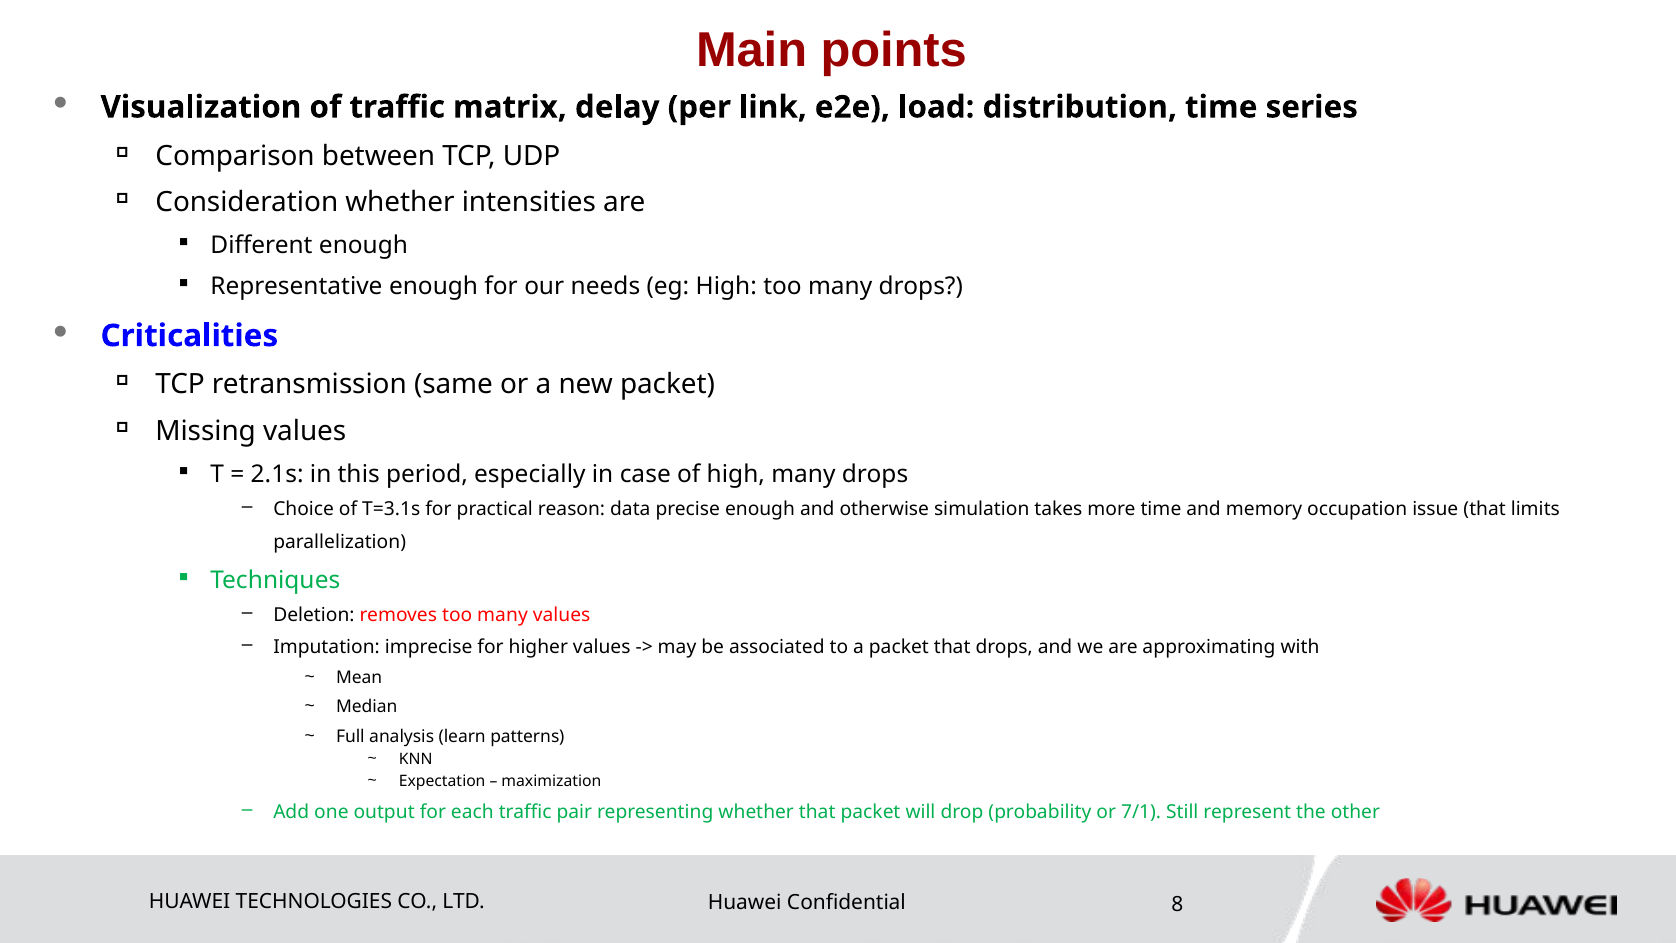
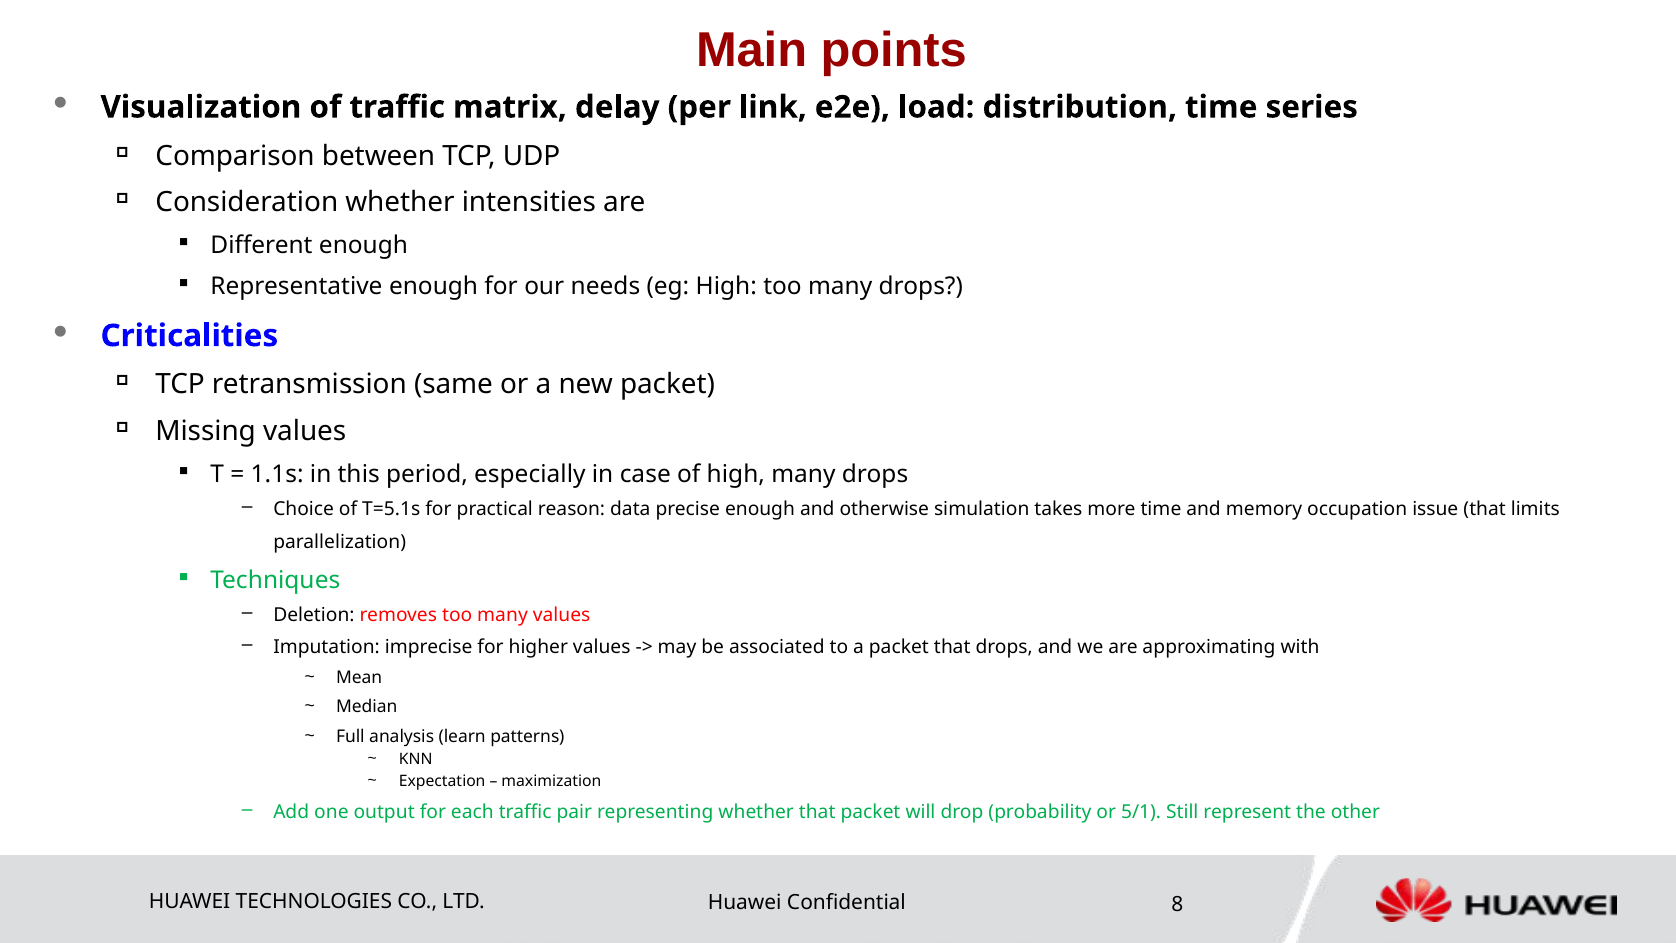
2.1s: 2.1s -> 1.1s
T=3.1s: T=3.1s -> T=5.1s
7/1: 7/1 -> 5/1
